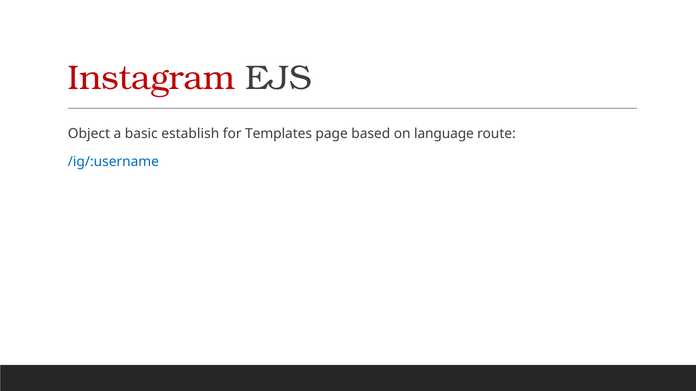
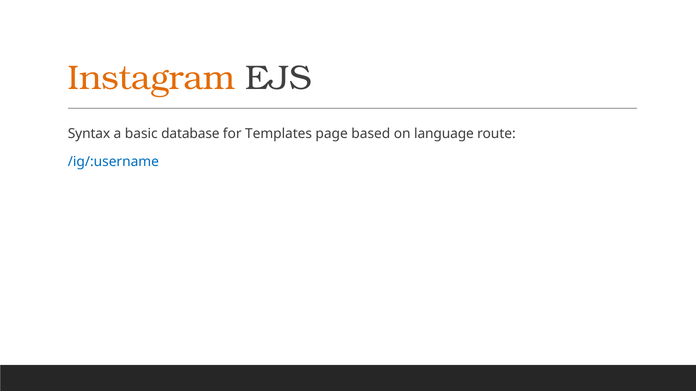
Instagram colour: red -> orange
Object: Object -> Syntax
establish: establish -> database
